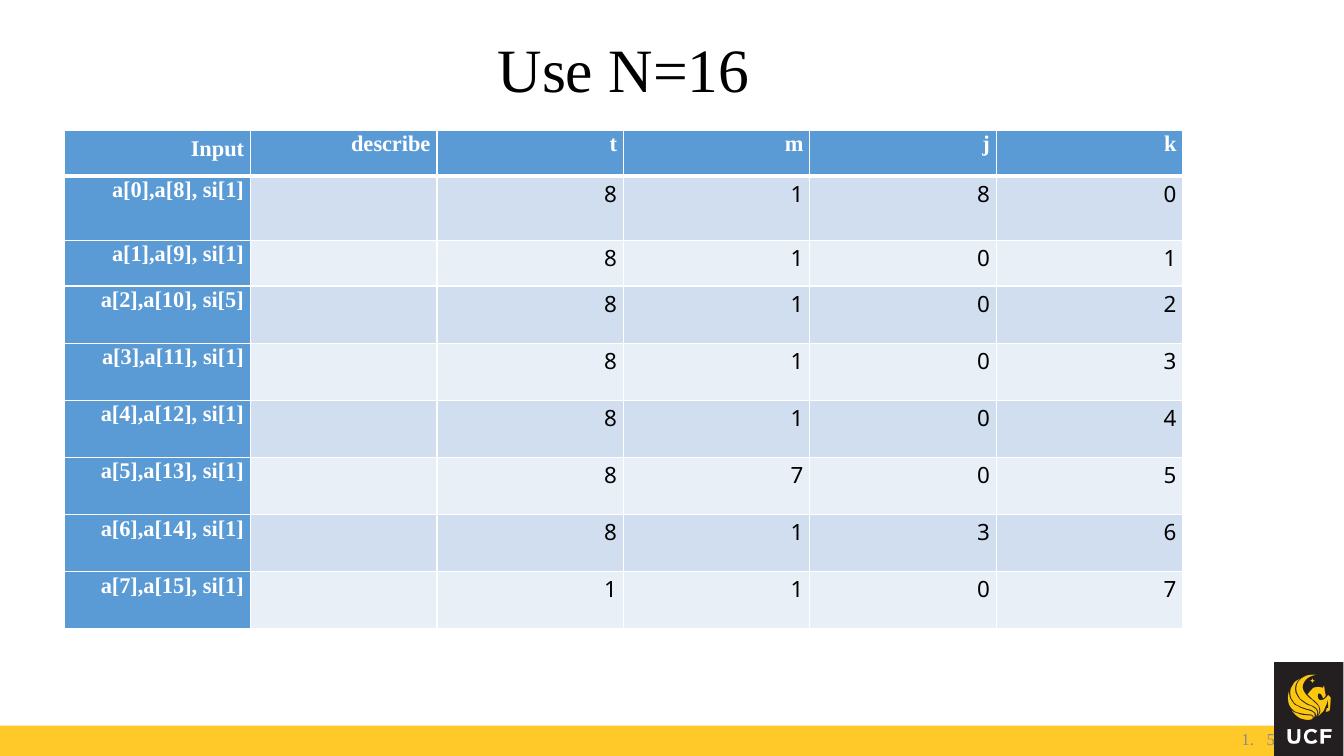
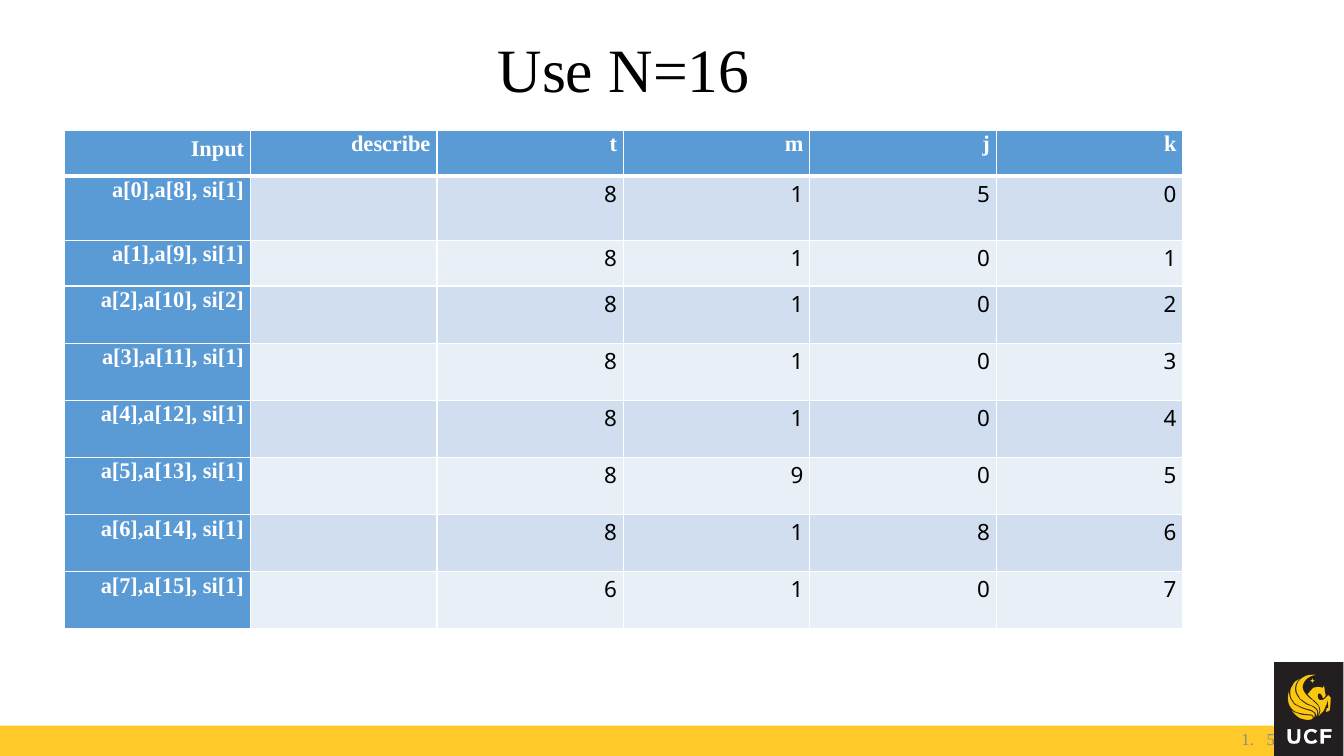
8 1 8: 8 -> 5
si[5: si[5 -> si[2
8 7: 7 -> 9
1 3: 3 -> 8
si[1 1: 1 -> 6
